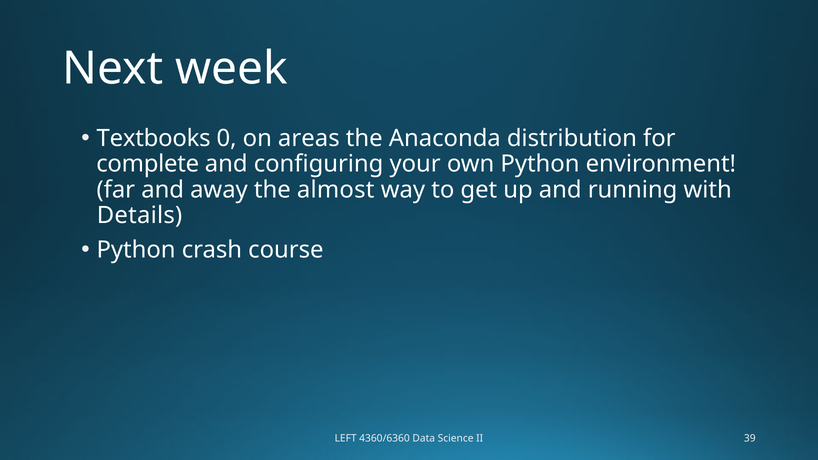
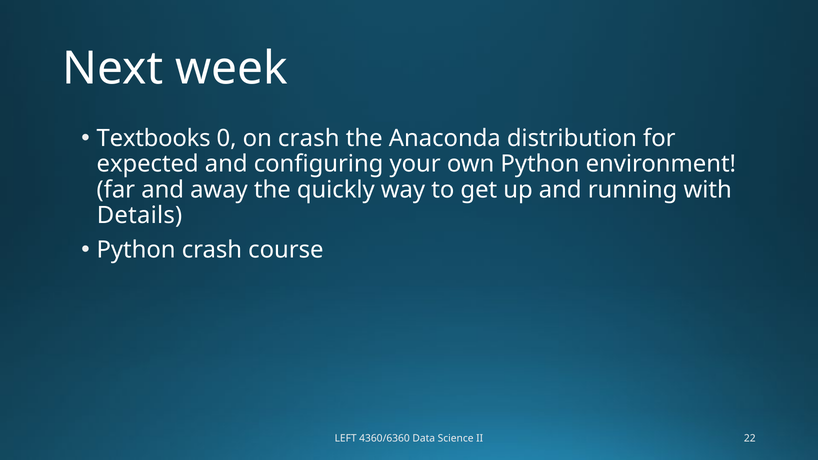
on areas: areas -> crash
complete: complete -> expected
almost: almost -> quickly
39: 39 -> 22
